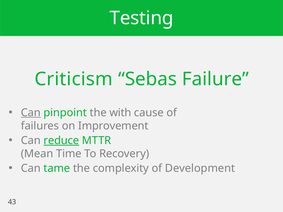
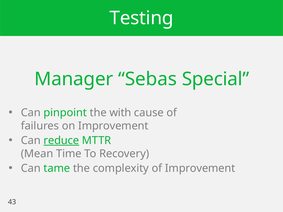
Criticism: Criticism -> Manager
Failure: Failure -> Special
Can at (31, 113) underline: present -> none
of Development: Development -> Improvement
